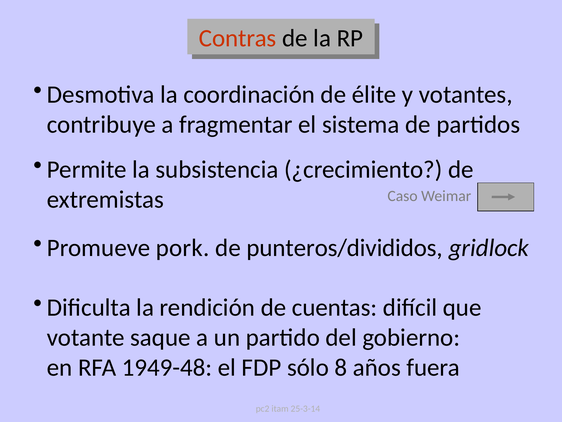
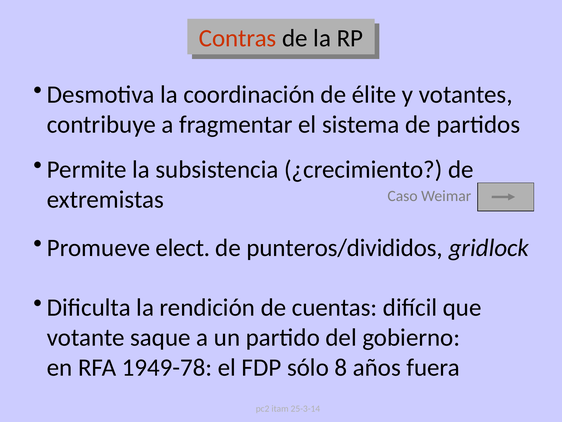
pork: pork -> elect
1949-48: 1949-48 -> 1949-78
